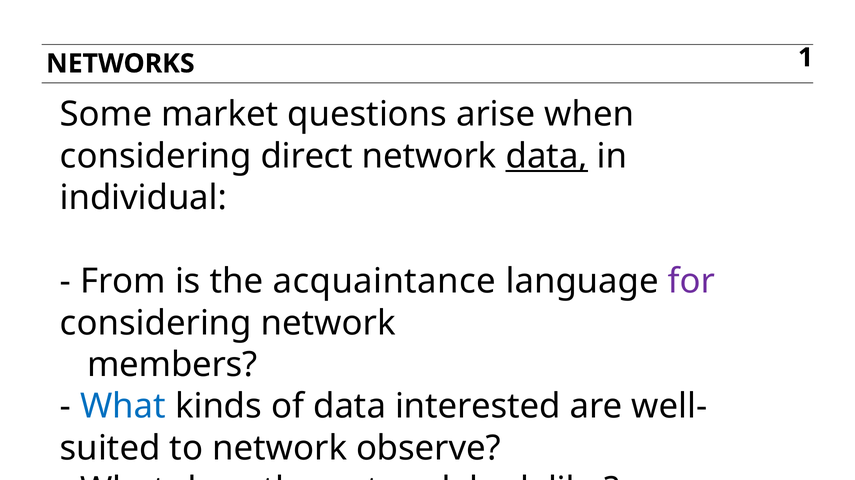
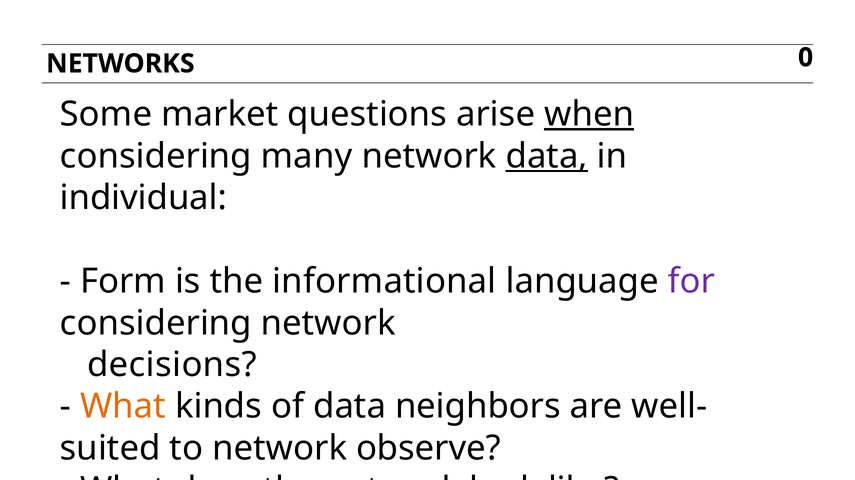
1: 1 -> 0
when underline: none -> present
direct: direct -> many
From: From -> Form
acquaintance: acquaintance -> informational
members: members -> decisions
What at (123, 407) colour: blue -> orange
interested: interested -> neighbors
